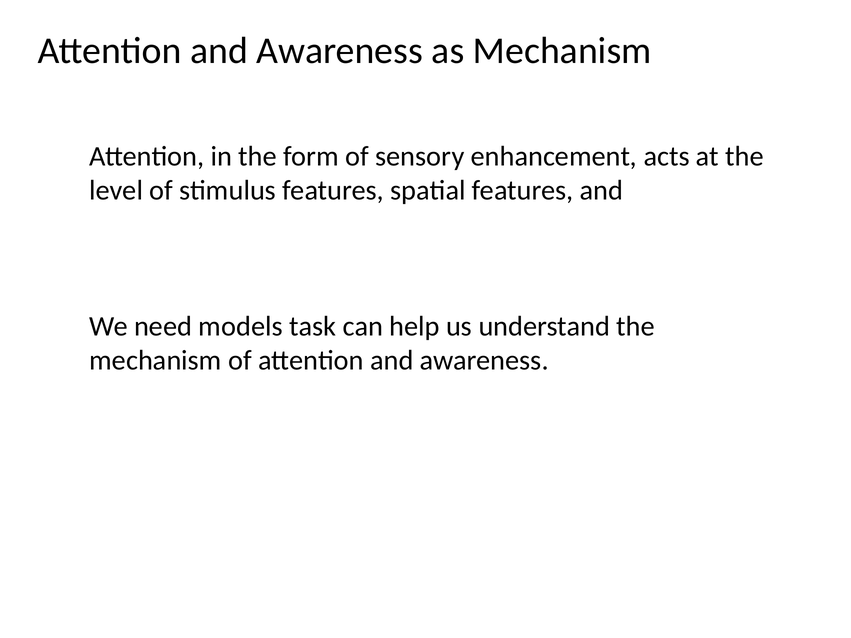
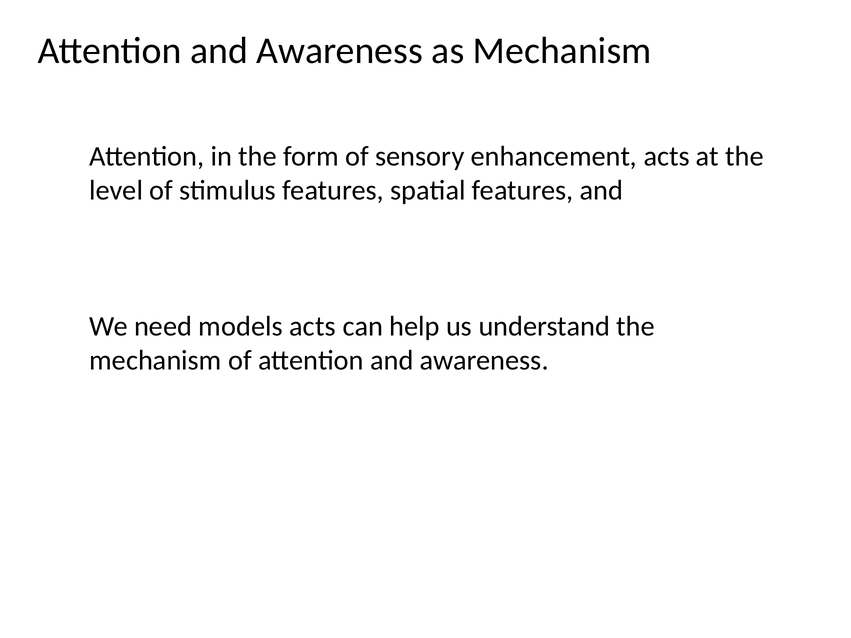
models task: task -> acts
